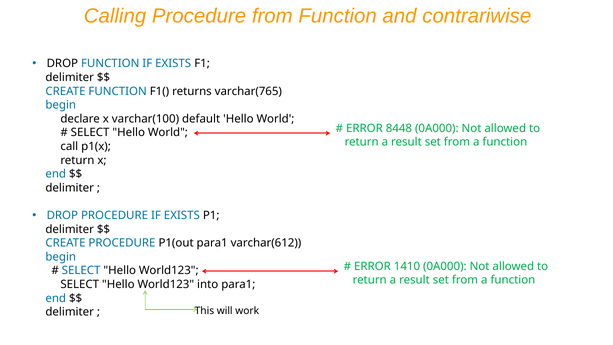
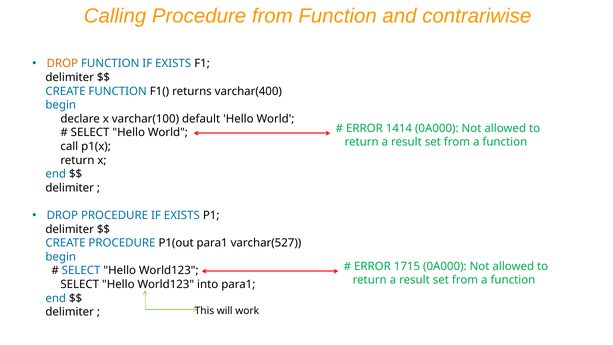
DROP at (62, 64) colour: black -> orange
varchar(765: varchar(765 -> varchar(400
8448: 8448 -> 1414
varchar(612: varchar(612 -> varchar(527
1410: 1410 -> 1715
